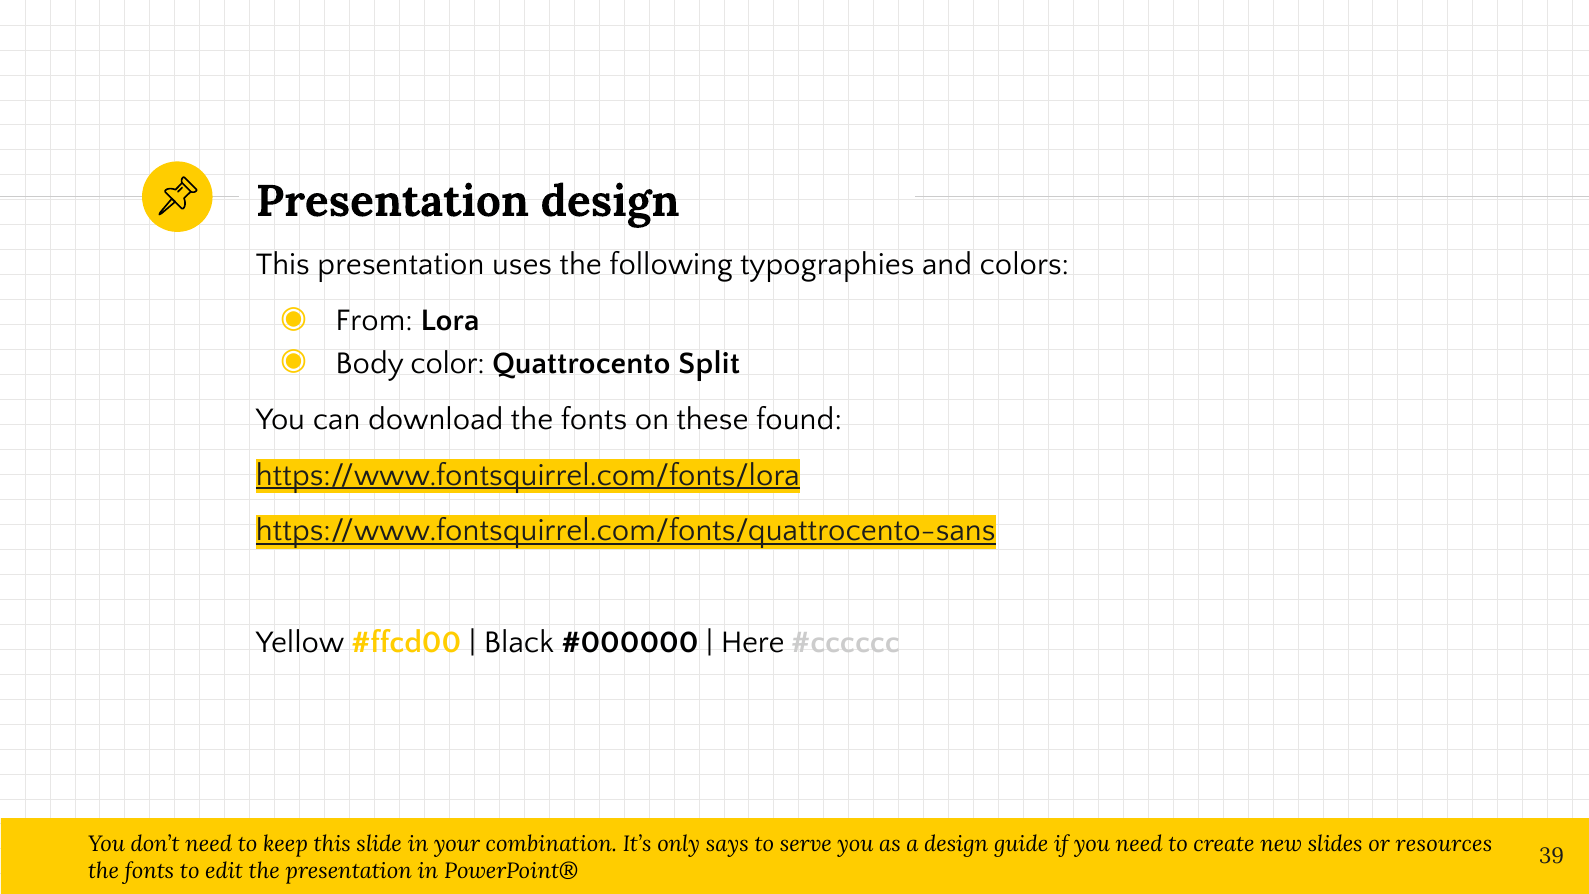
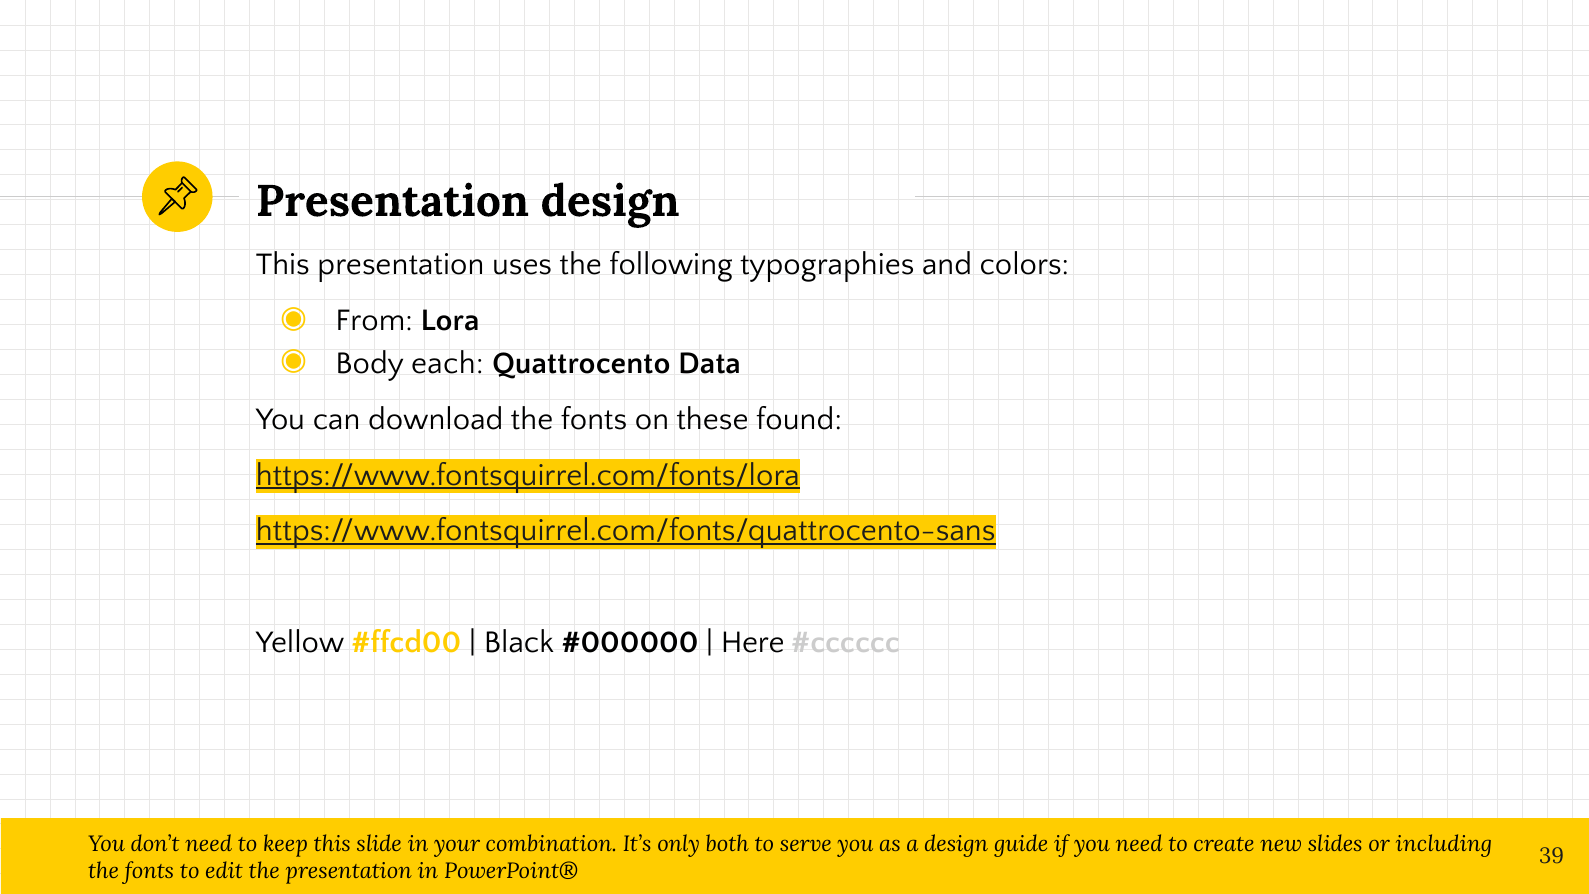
color: color -> each
Split: Split -> Data
says: says -> both
resources: resources -> including
